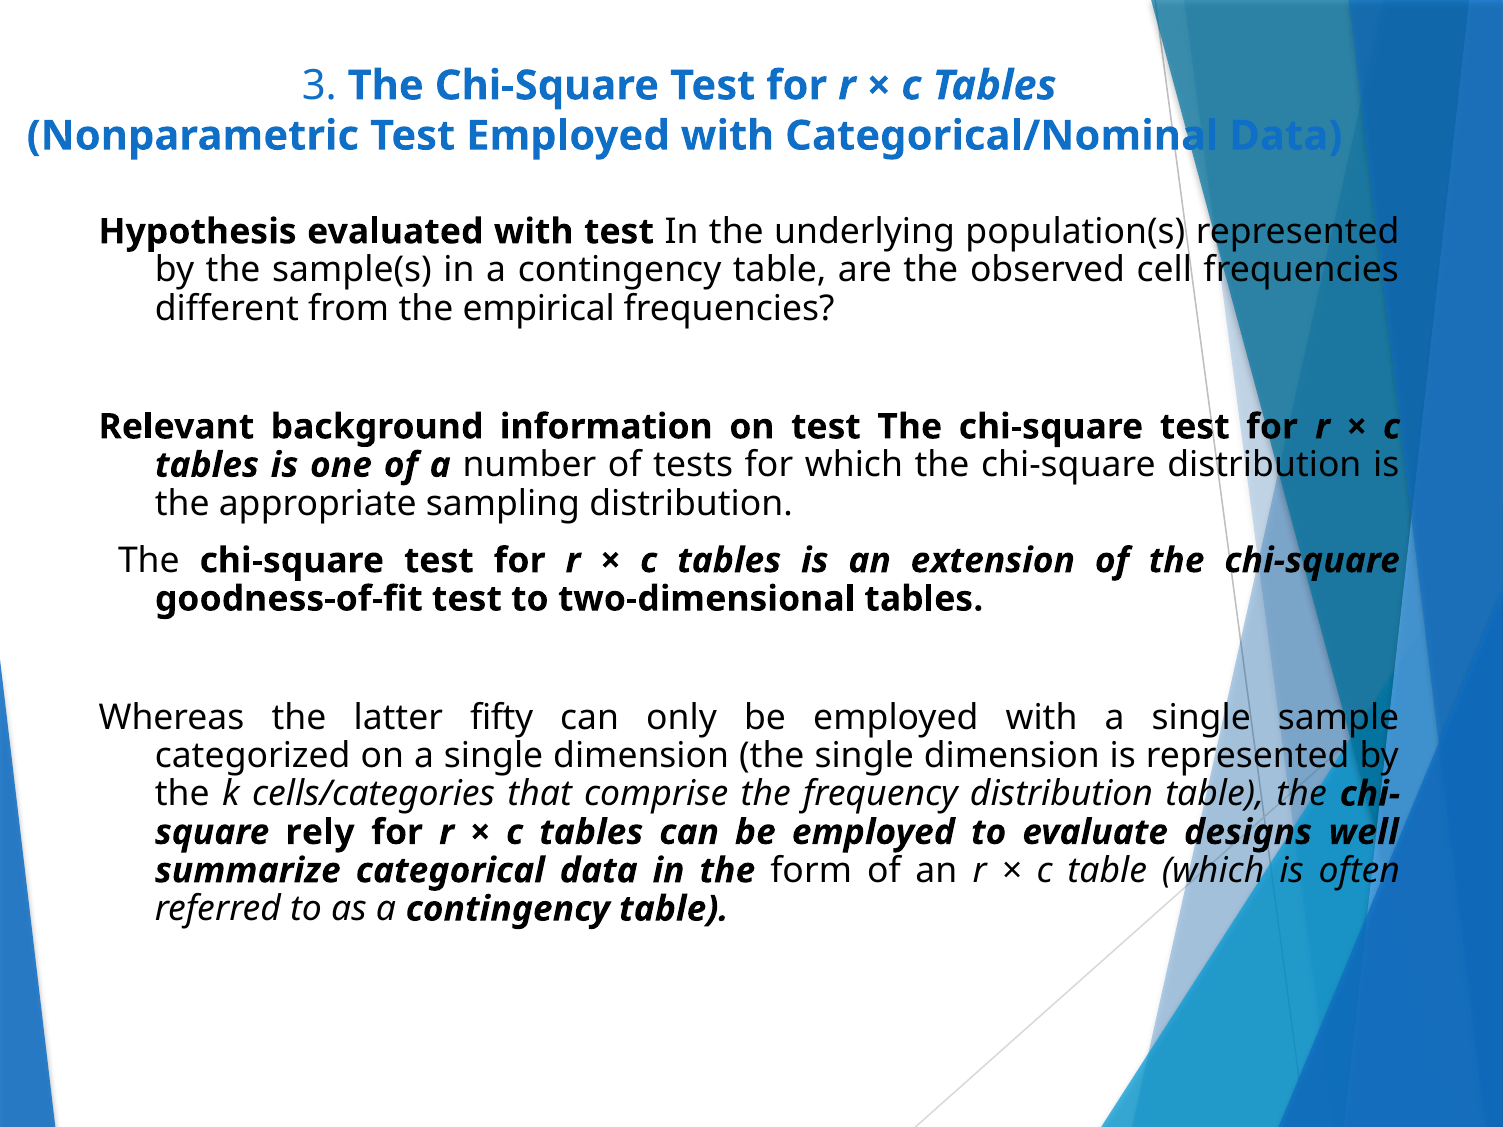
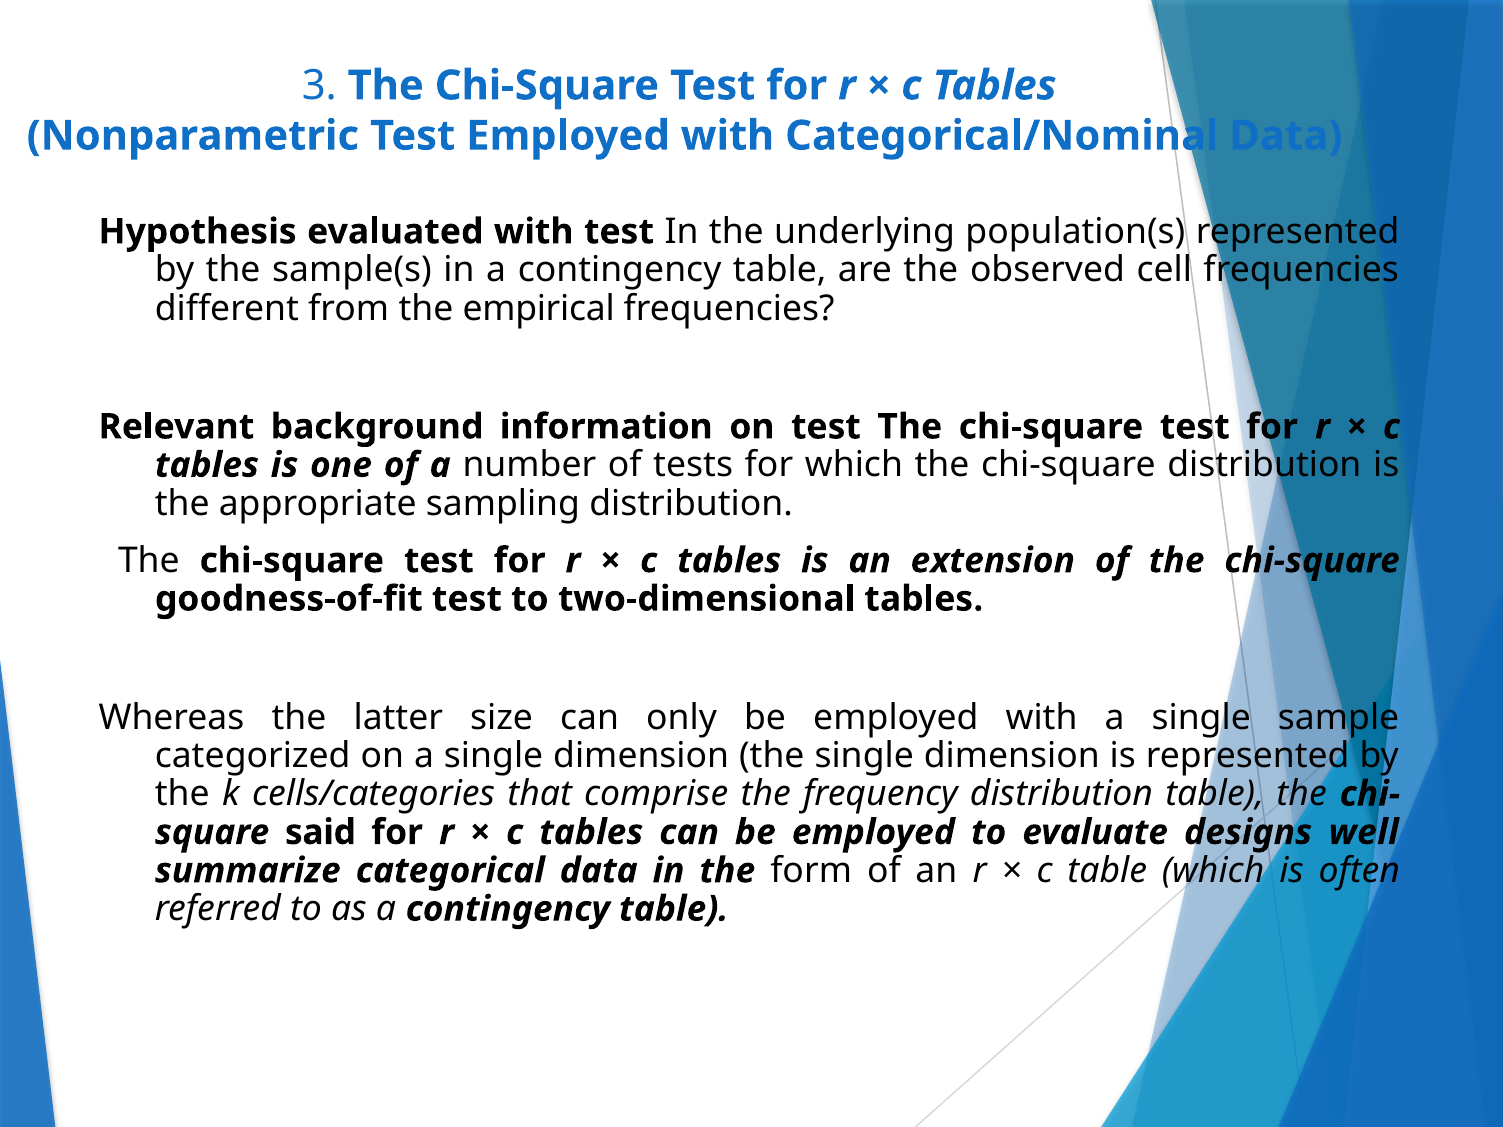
fifty: fifty -> size
rely: rely -> said
